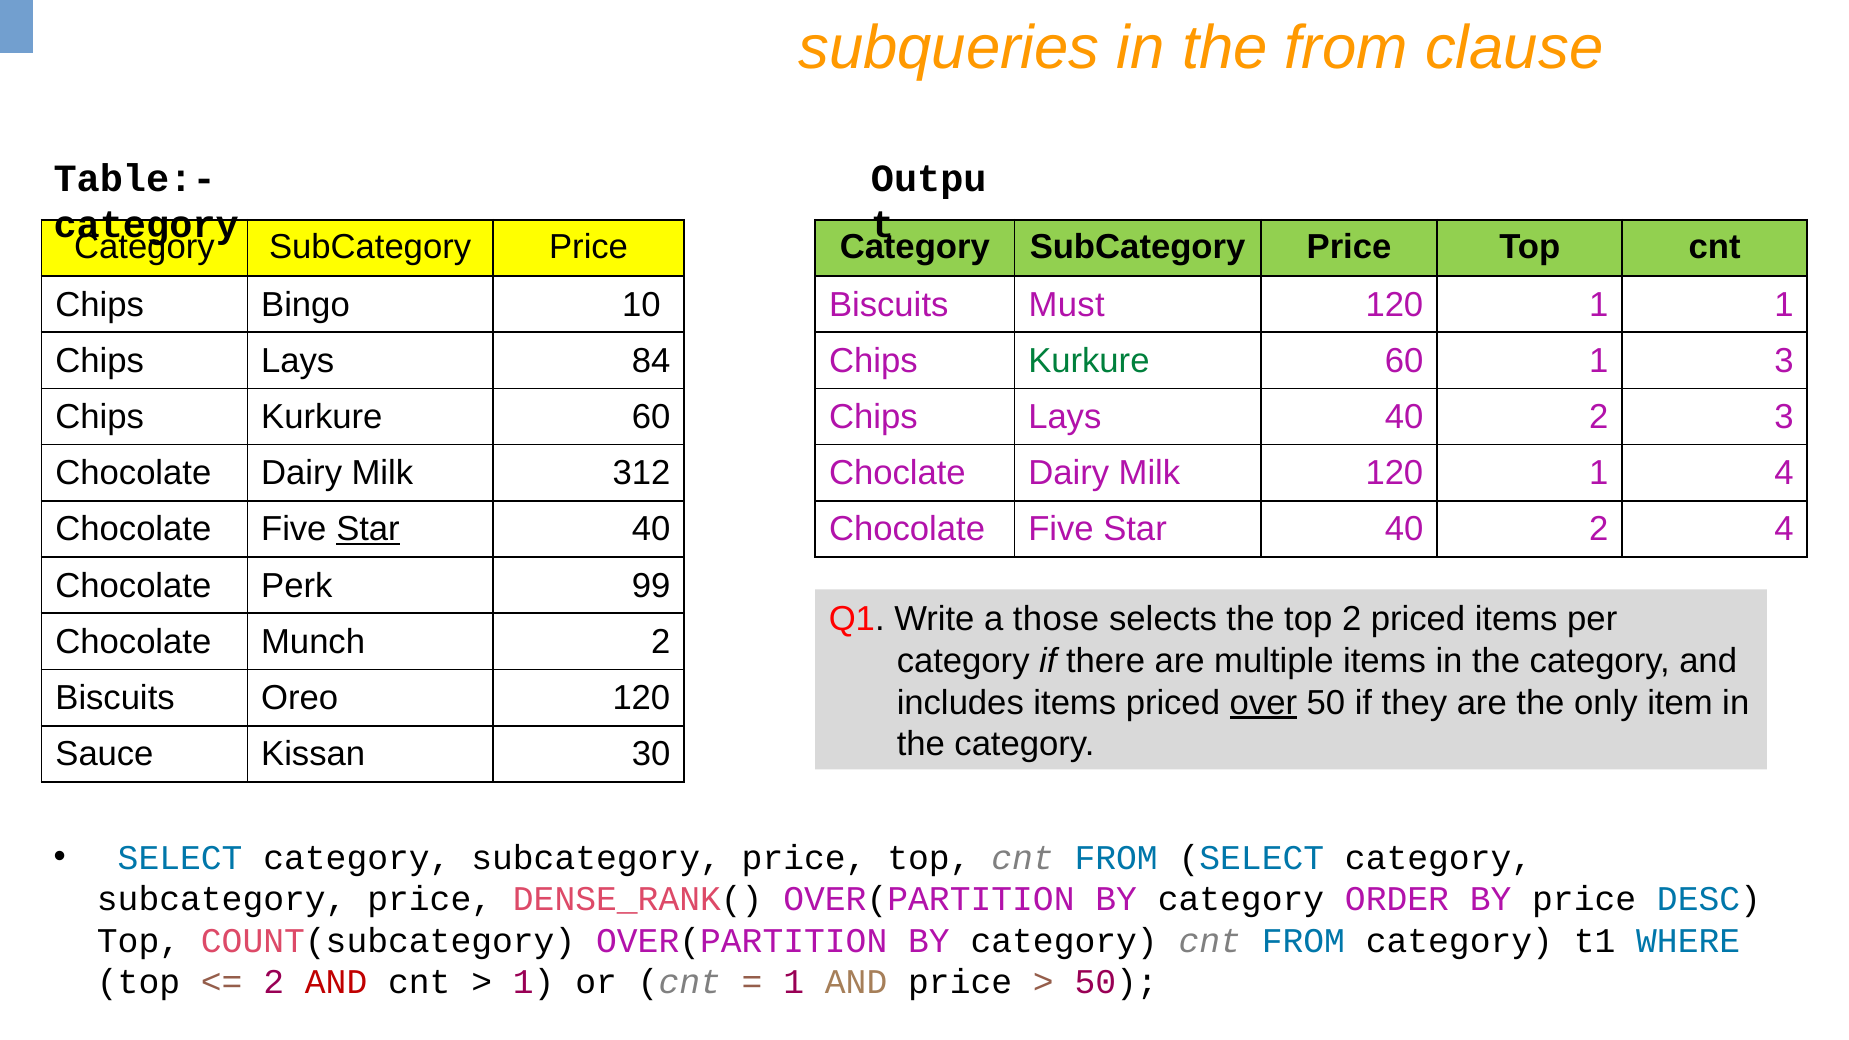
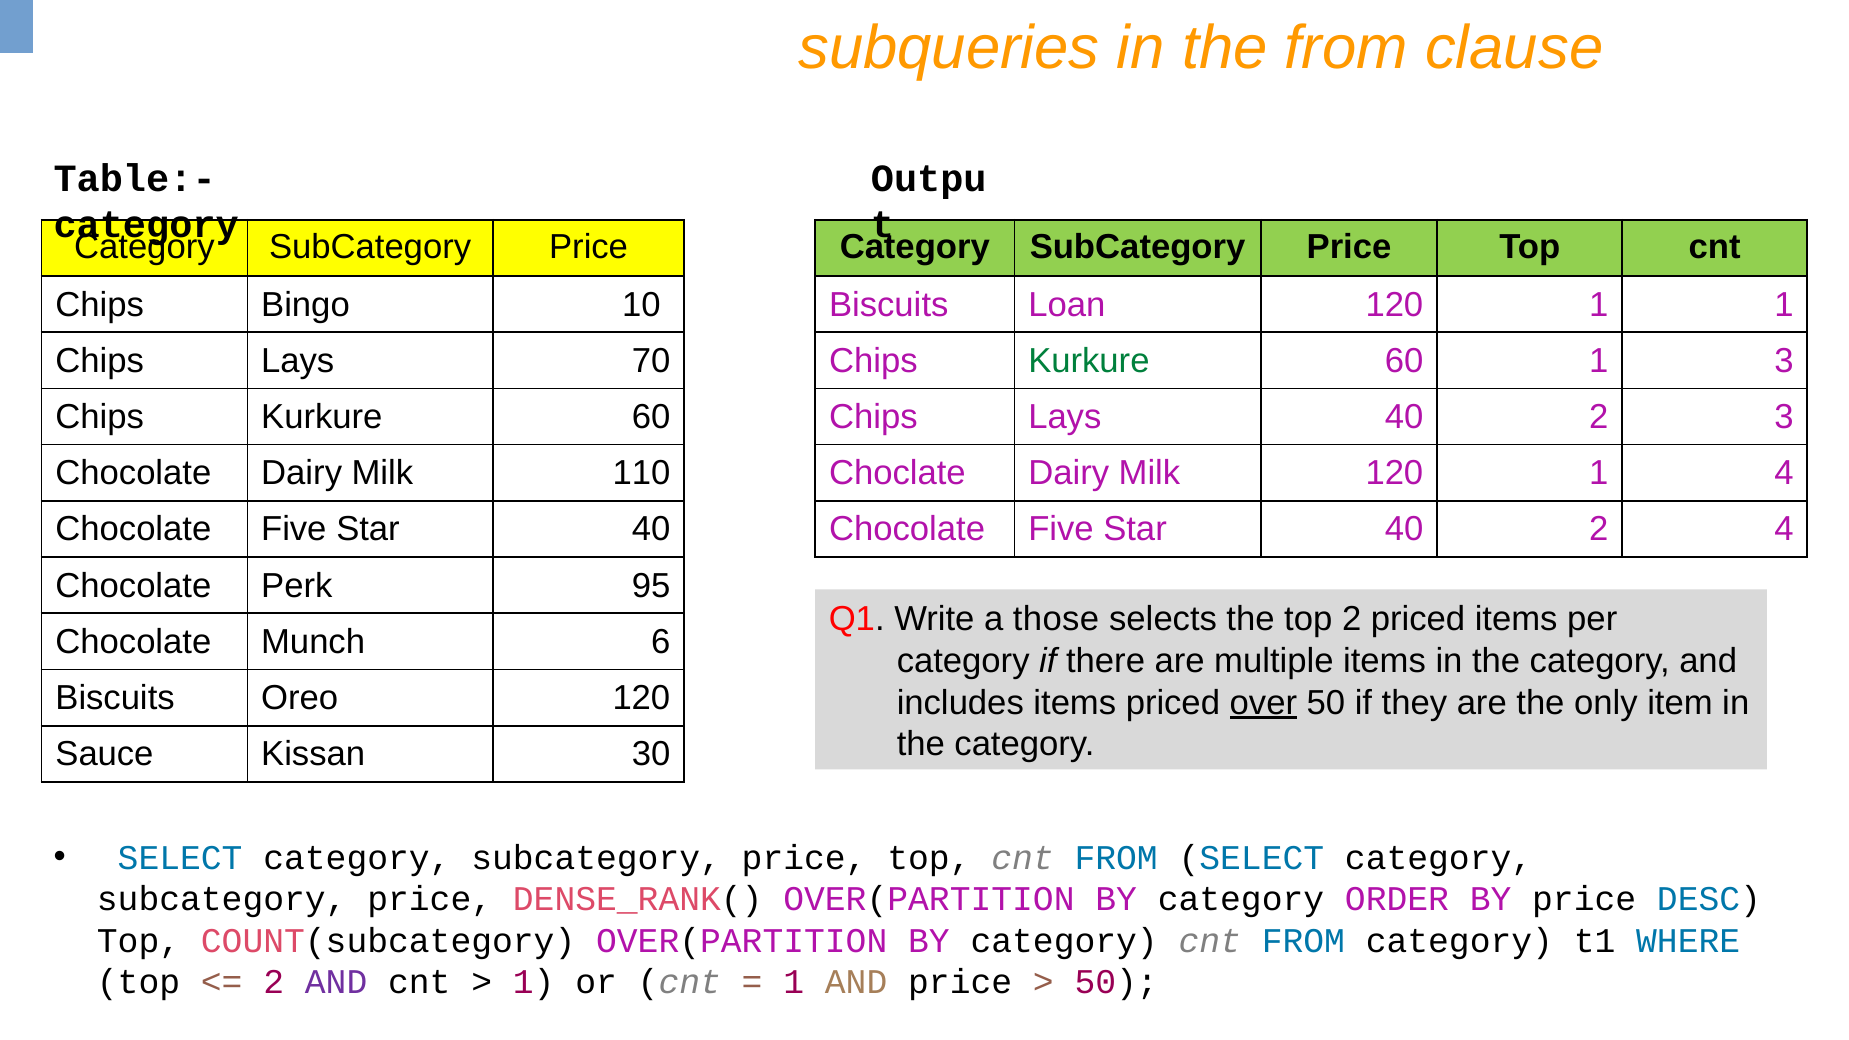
Must: Must -> Loan
84: 84 -> 70
312: 312 -> 110
Star at (368, 530) underline: present -> none
99: 99 -> 95
Munch 2: 2 -> 6
AND at (336, 983) colour: red -> purple
